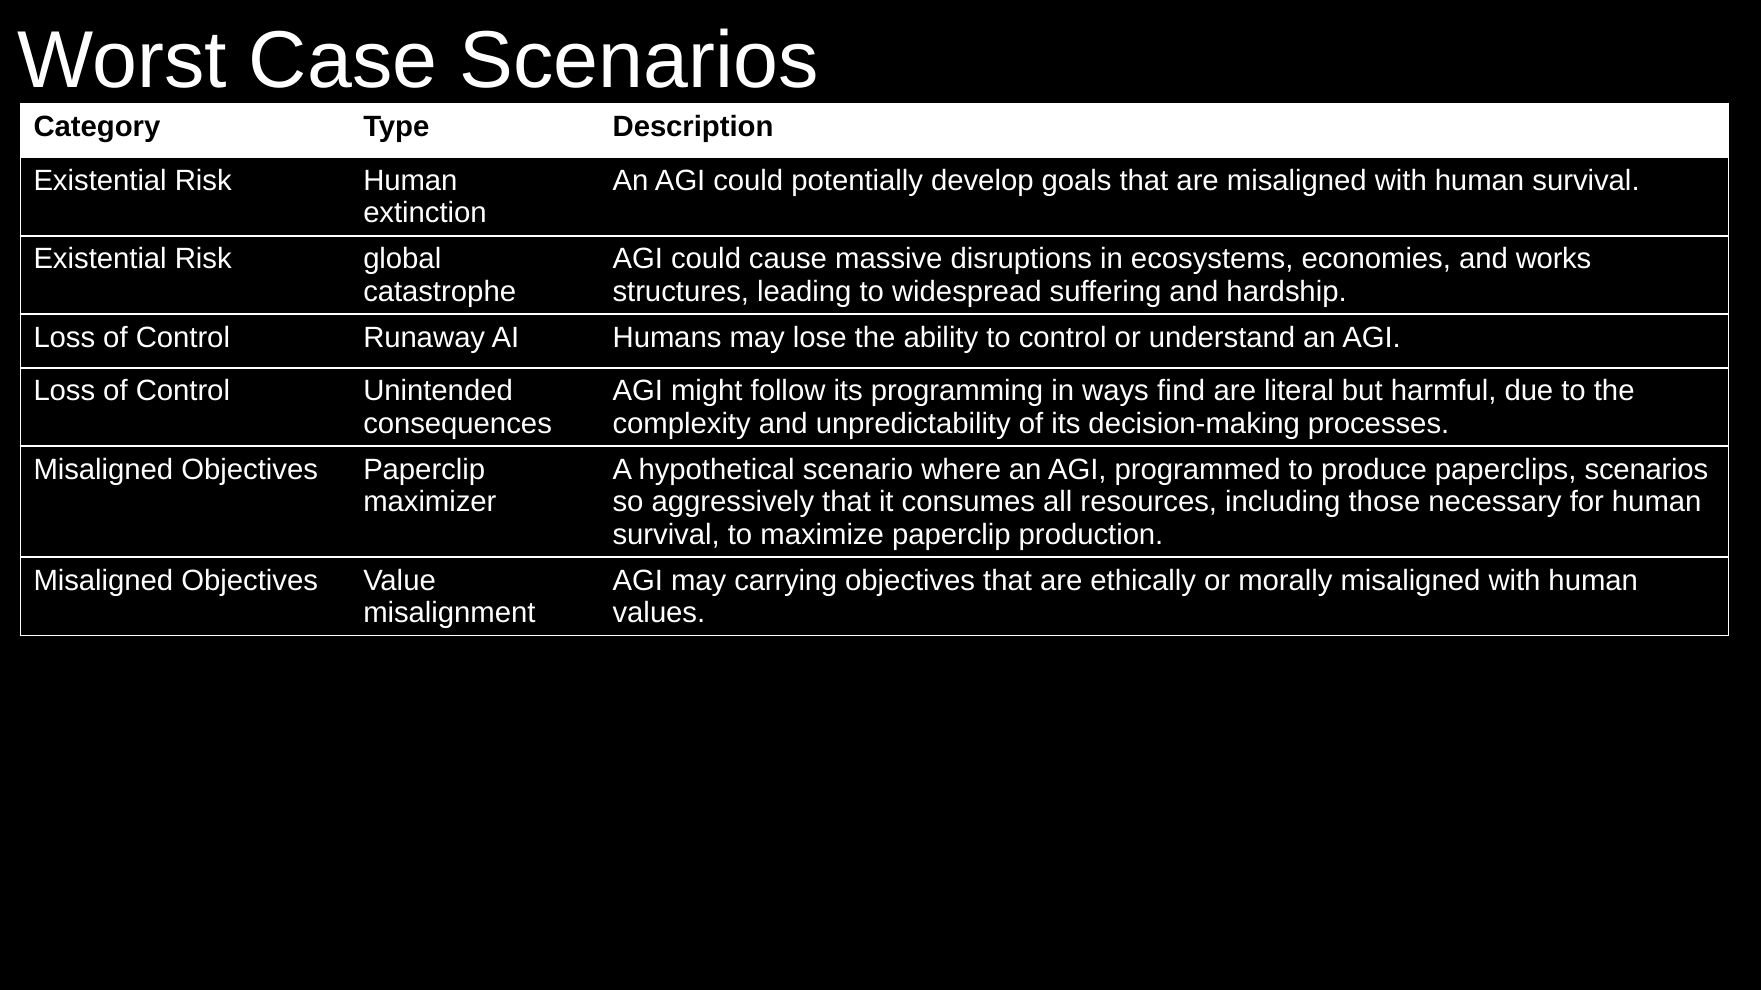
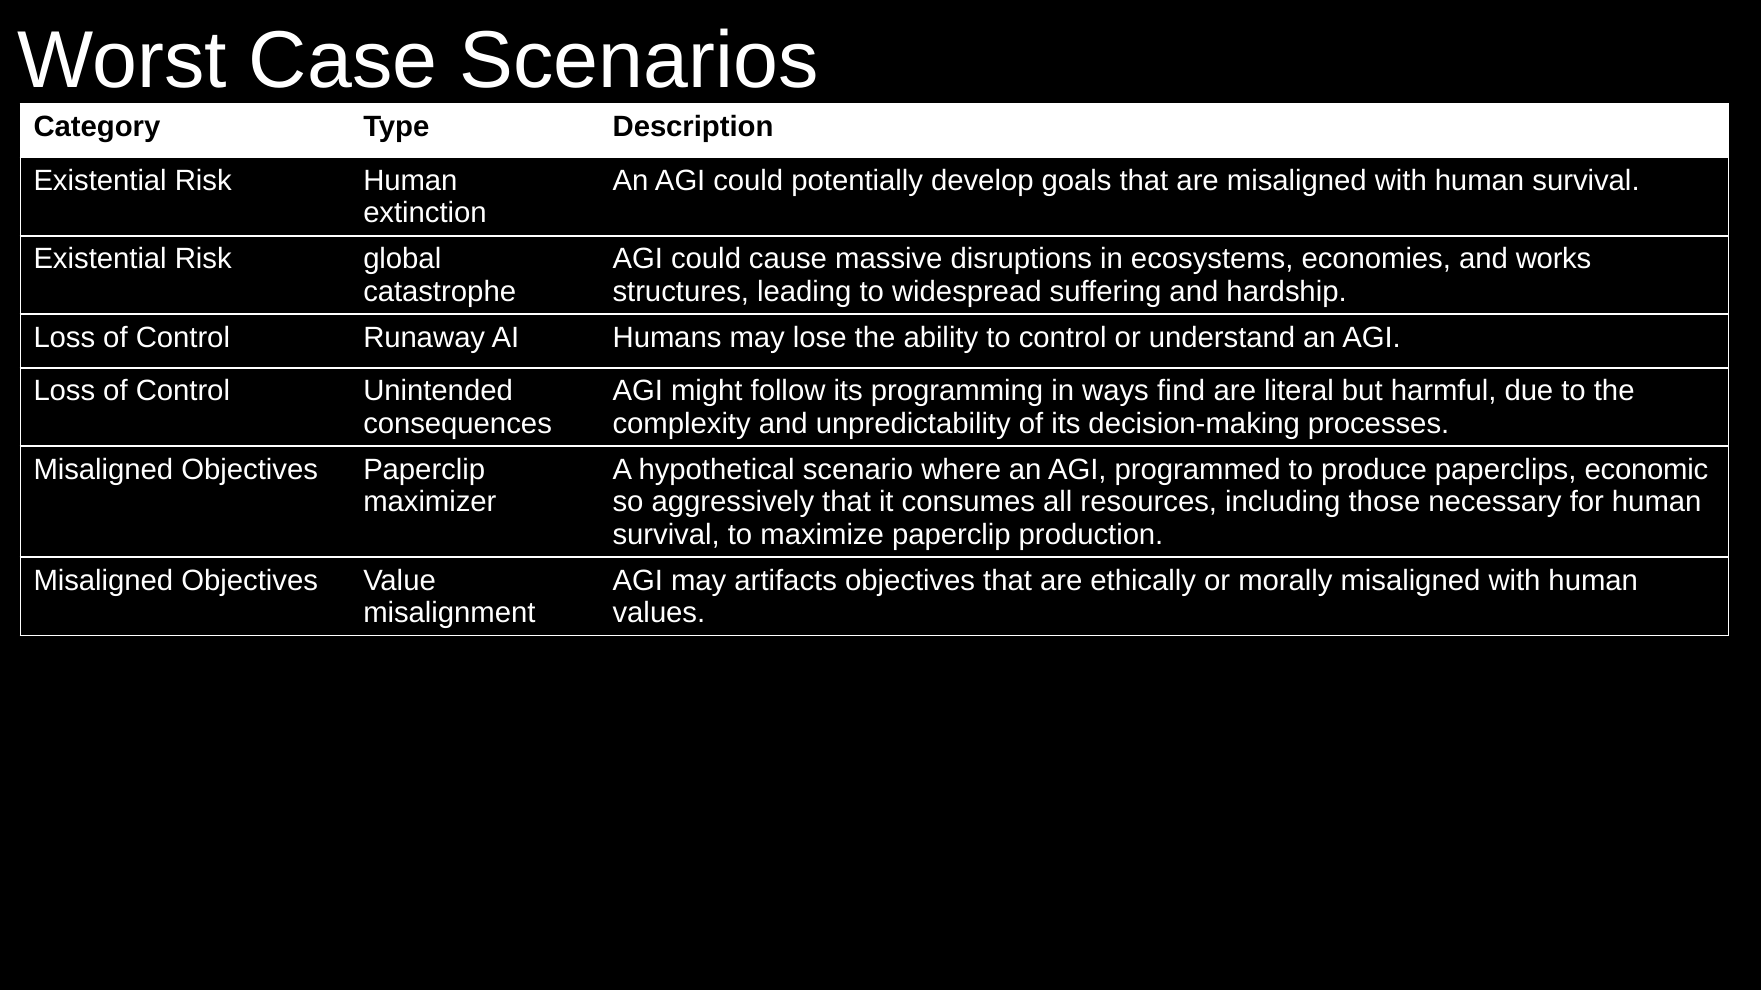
paperclips scenarios: scenarios -> economic
carrying: carrying -> artifacts
